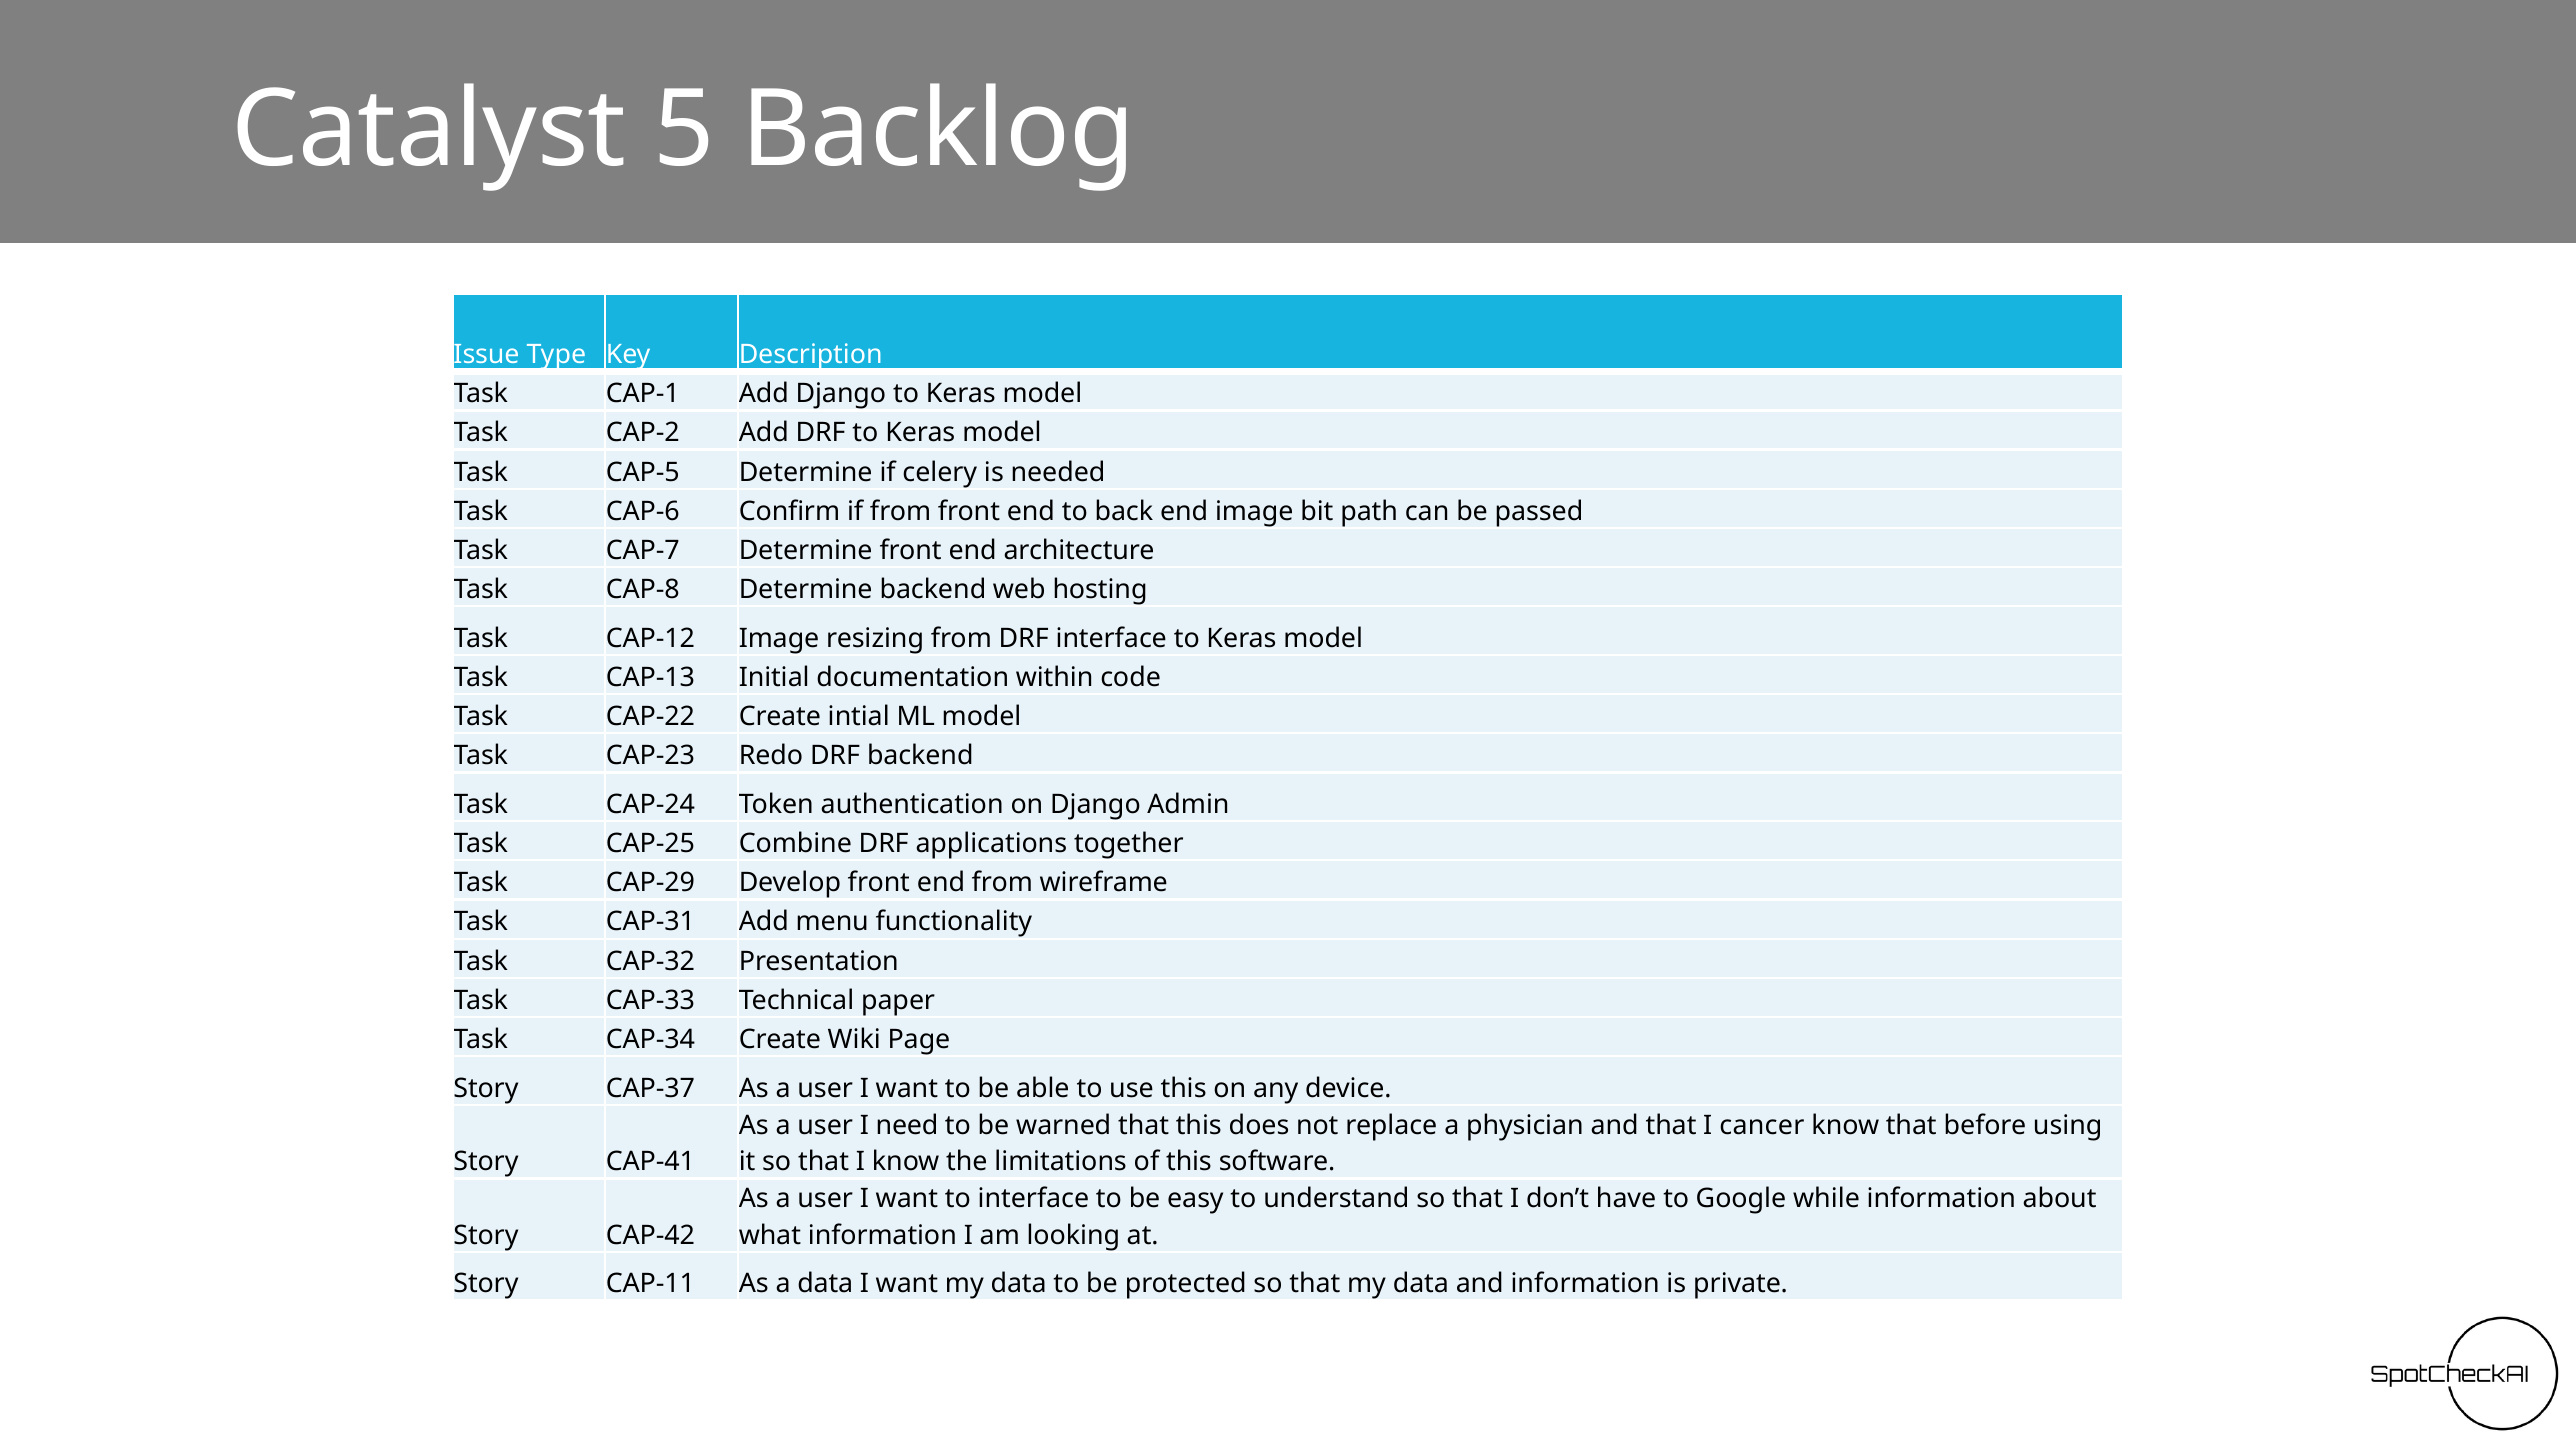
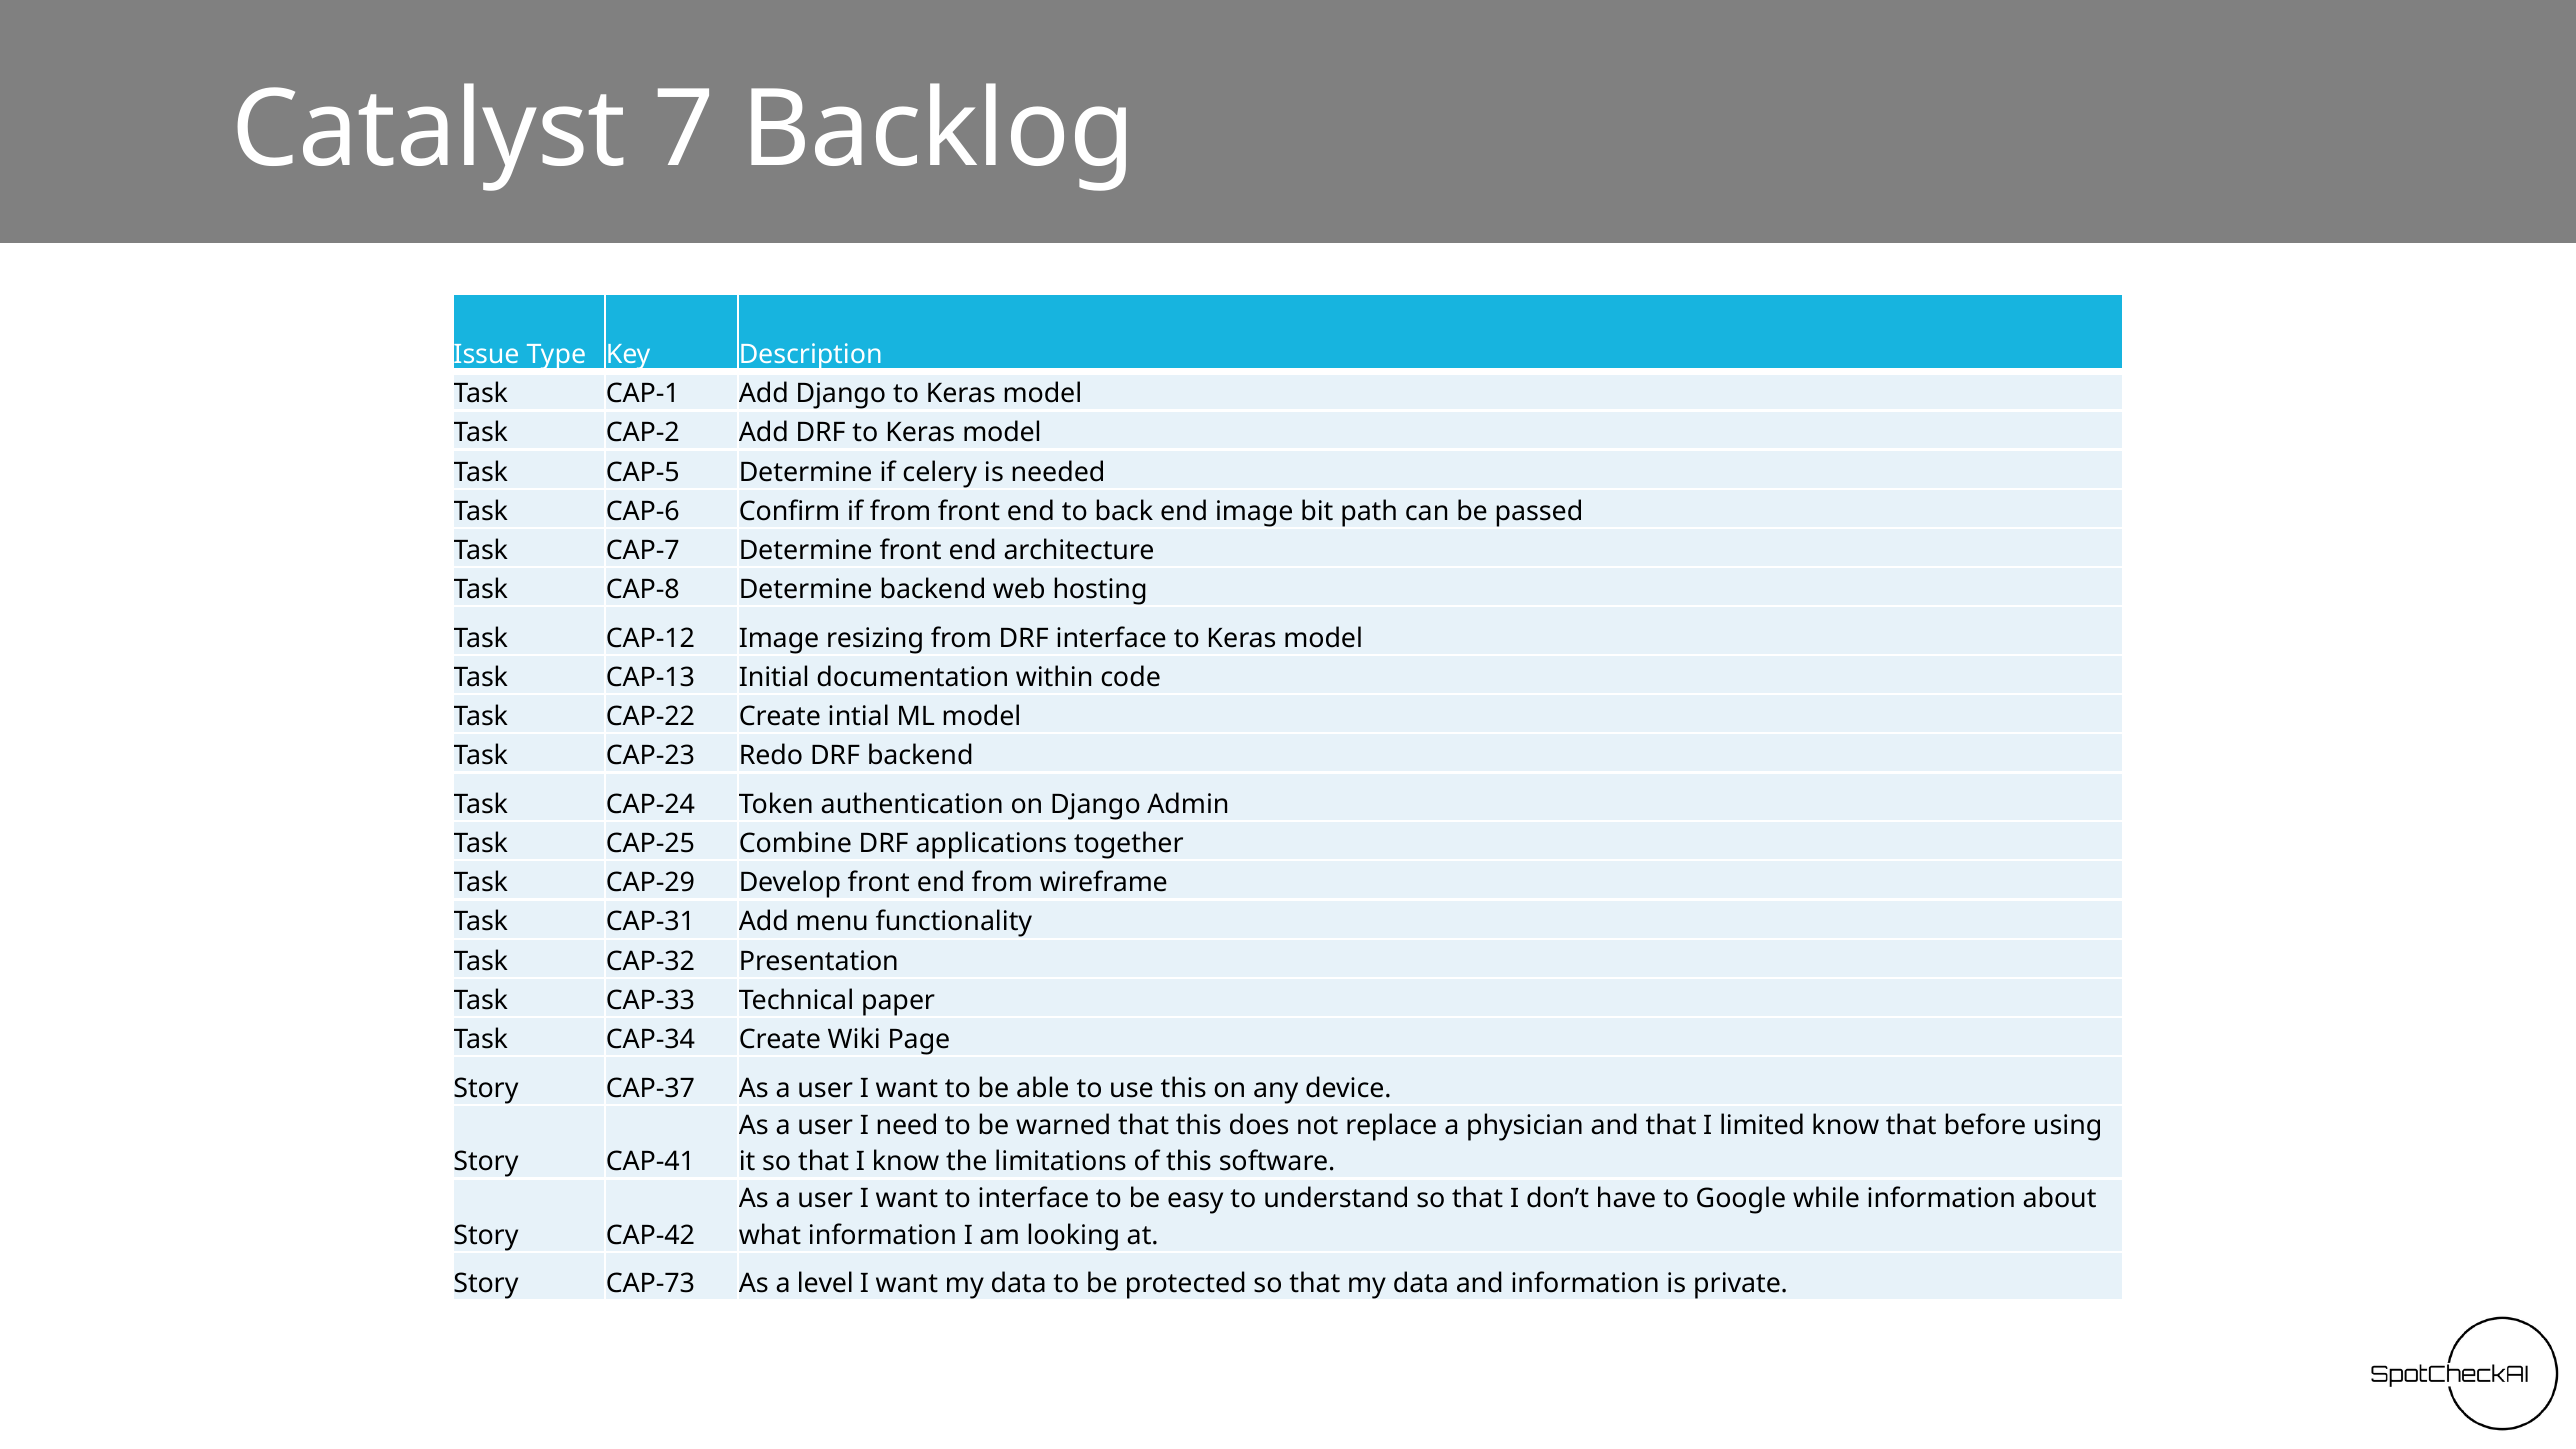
5: 5 -> 7
cancer: cancer -> limited
CAP-11: CAP-11 -> CAP-73
a data: data -> level
